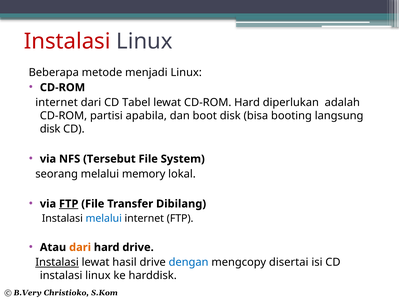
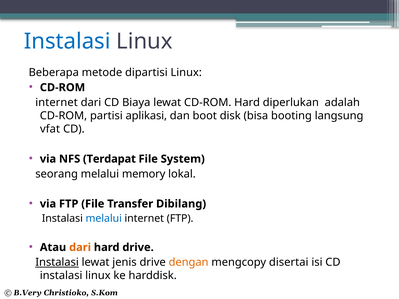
Instalasi at (67, 41) colour: red -> blue
menjadi: menjadi -> dipartisi
Tabel: Tabel -> Biaya
apabila: apabila -> aplikasi
disk at (50, 129): disk -> vfat
Tersebut: Tersebut -> Terdapat
FTP at (69, 204) underline: present -> none
hasil: hasil -> jenis
dengan colour: blue -> orange
